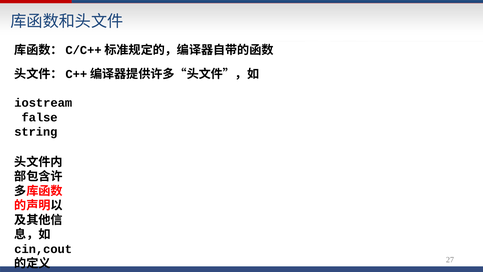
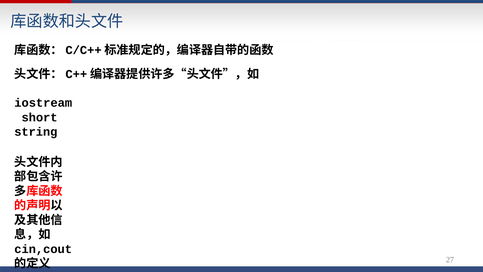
false: false -> short
